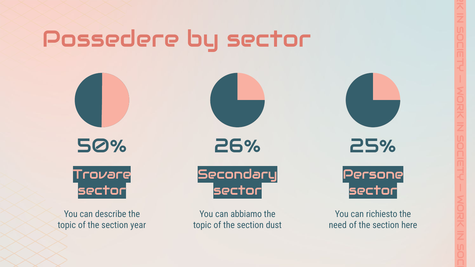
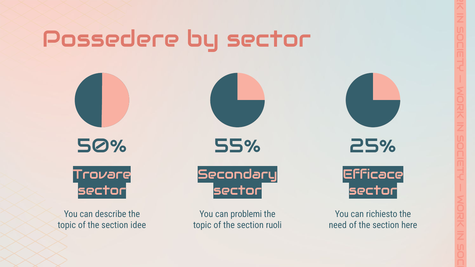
26%: 26% -> 55%
Persone: Persone -> Efficace
abbiamo: abbiamo -> problemi
year: year -> idee
dust: dust -> ruoli
